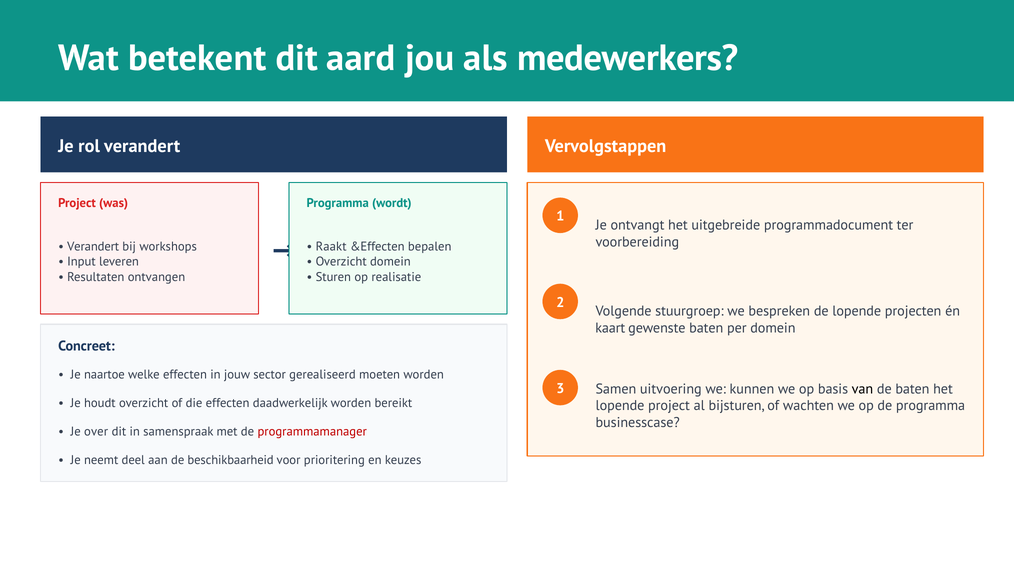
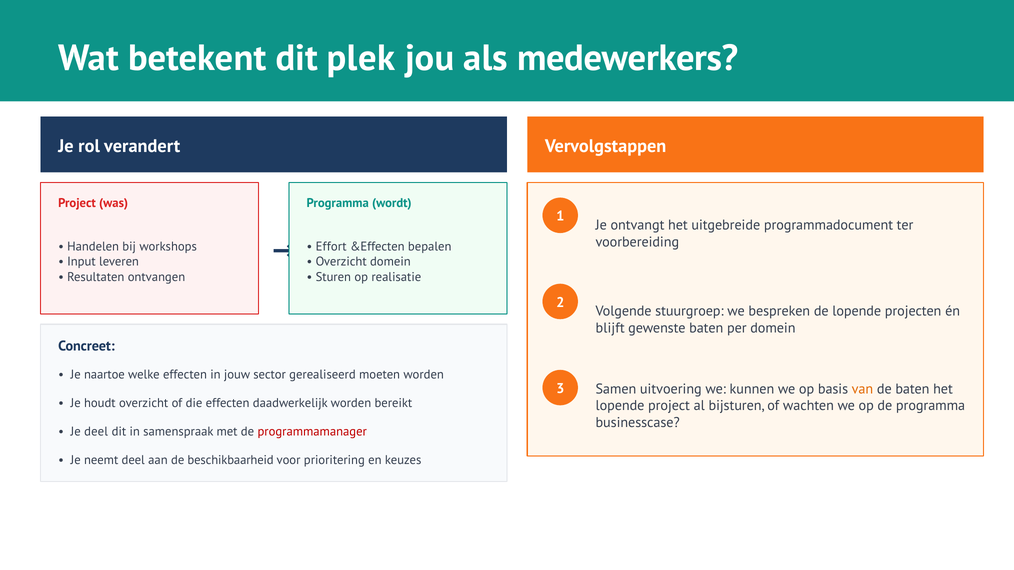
aard: aard -> plek
Verandert at (93, 247): Verandert -> Handelen
Raakt: Raakt -> Effort
kaart: kaart -> blijft
van colour: black -> orange
Je over: over -> deel
